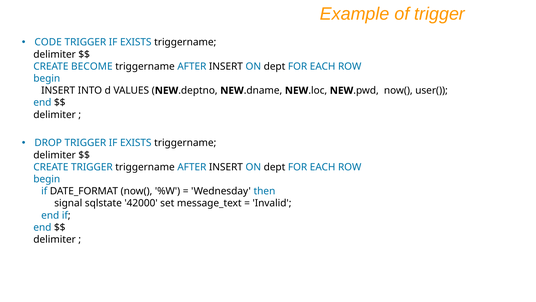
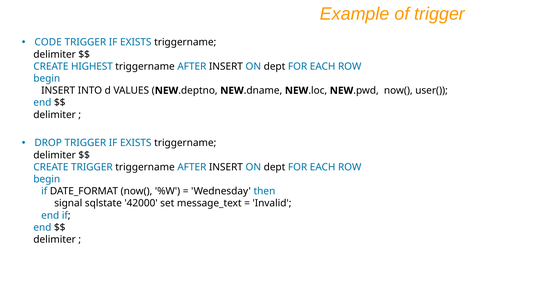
BECOME: BECOME -> HIGHEST
